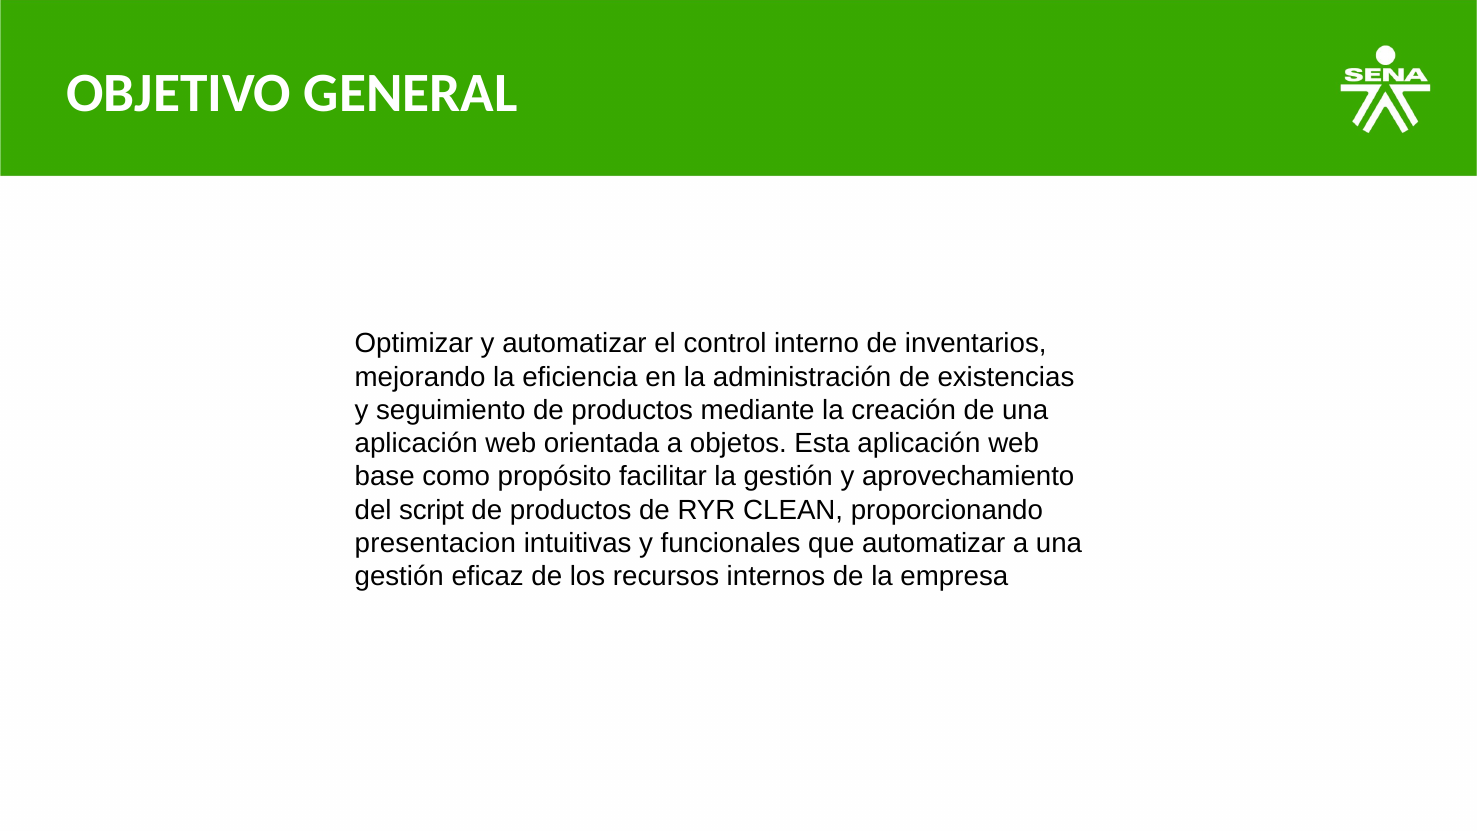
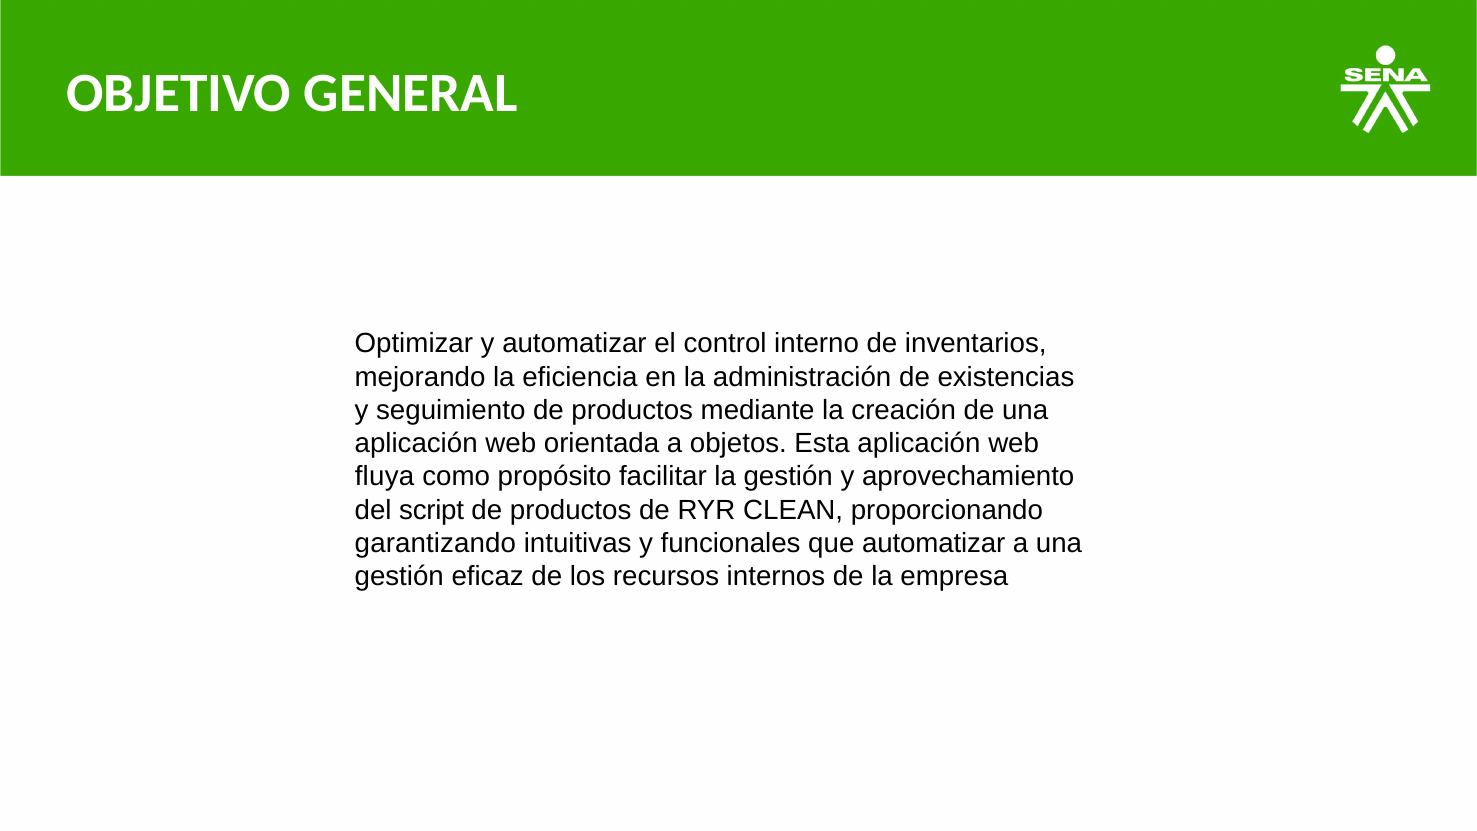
base: base -> fluya
presentacion: presentacion -> garantizando
